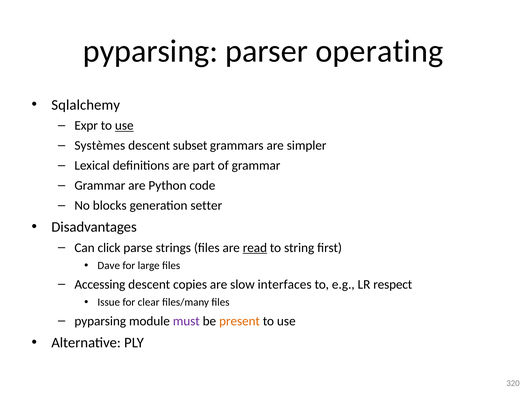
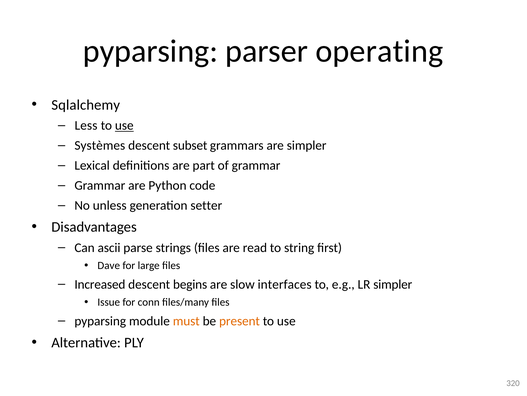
Expr: Expr -> Less
blocks: blocks -> unless
click: click -> ascii
read underline: present -> none
Accessing: Accessing -> Increased
copies: copies -> begins
LR respect: respect -> simpler
clear: clear -> conn
must colour: purple -> orange
